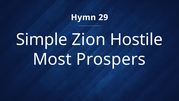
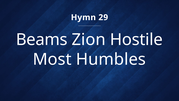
Simple: Simple -> Beams
Prospers: Prospers -> Humbles
